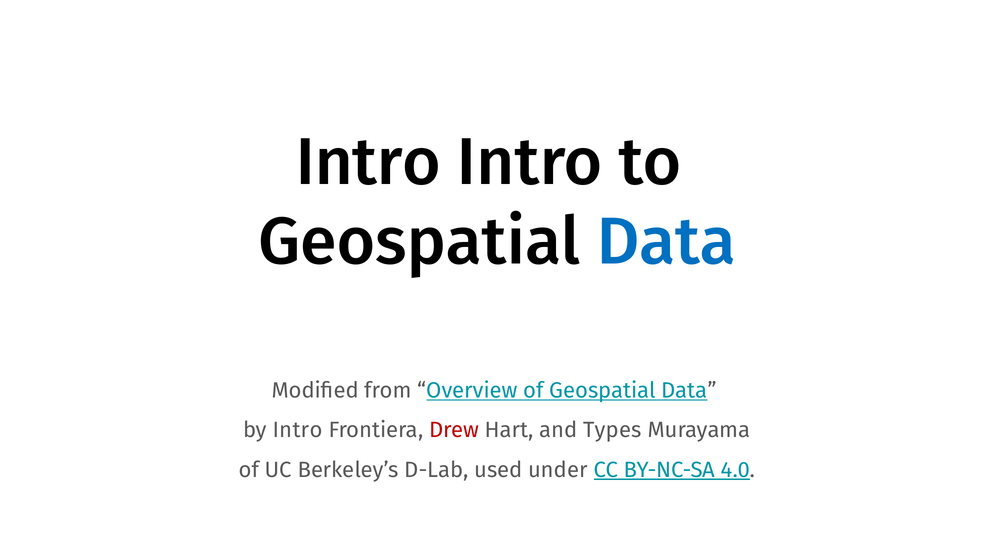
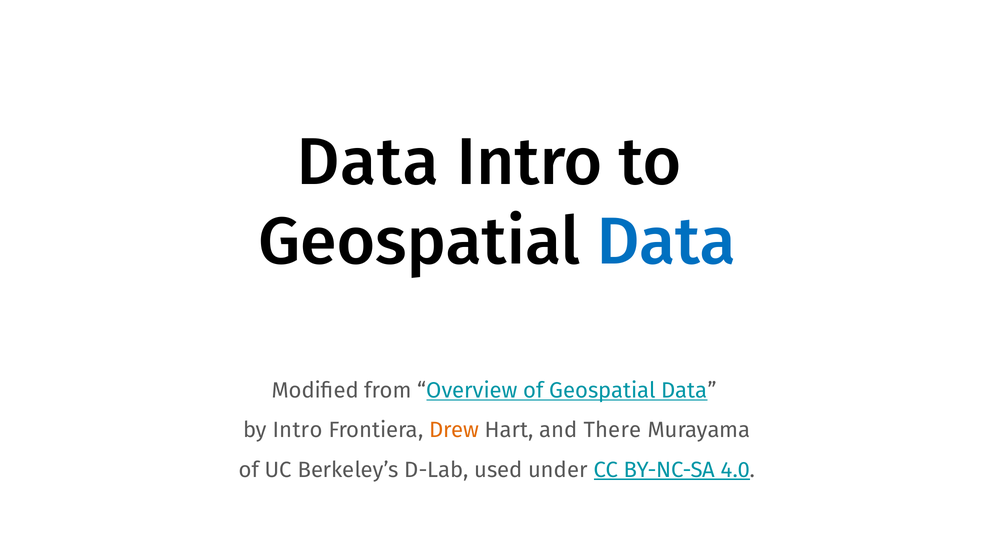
Intro at (368, 162): Intro -> Data
Drew colour: red -> orange
Types: Types -> There
